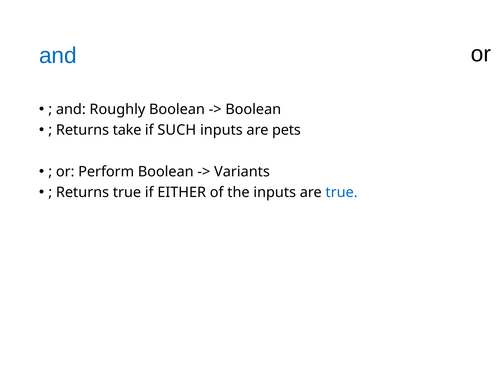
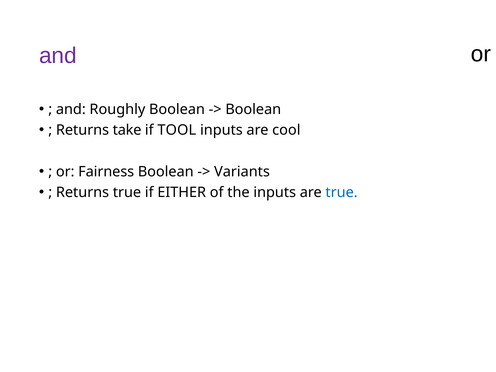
and at (58, 56) colour: blue -> purple
SUCH: SUCH -> TOOL
pets: pets -> cool
Perform: Perform -> Fairness
